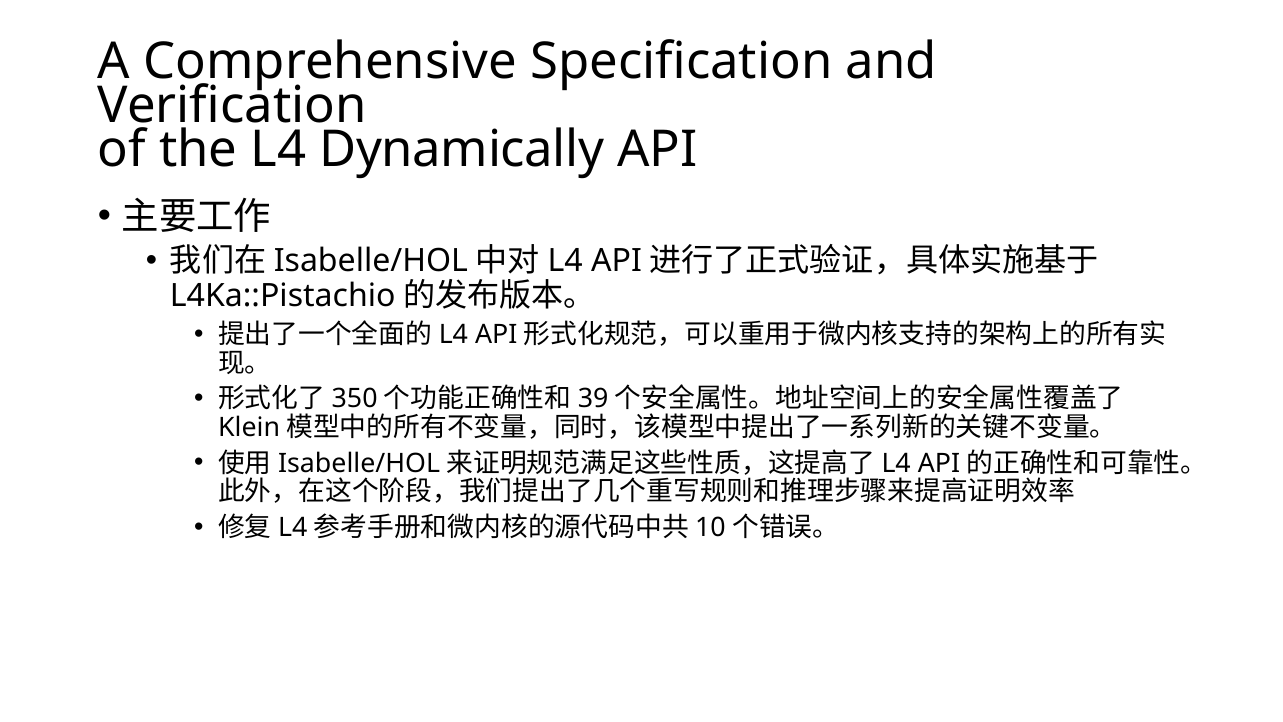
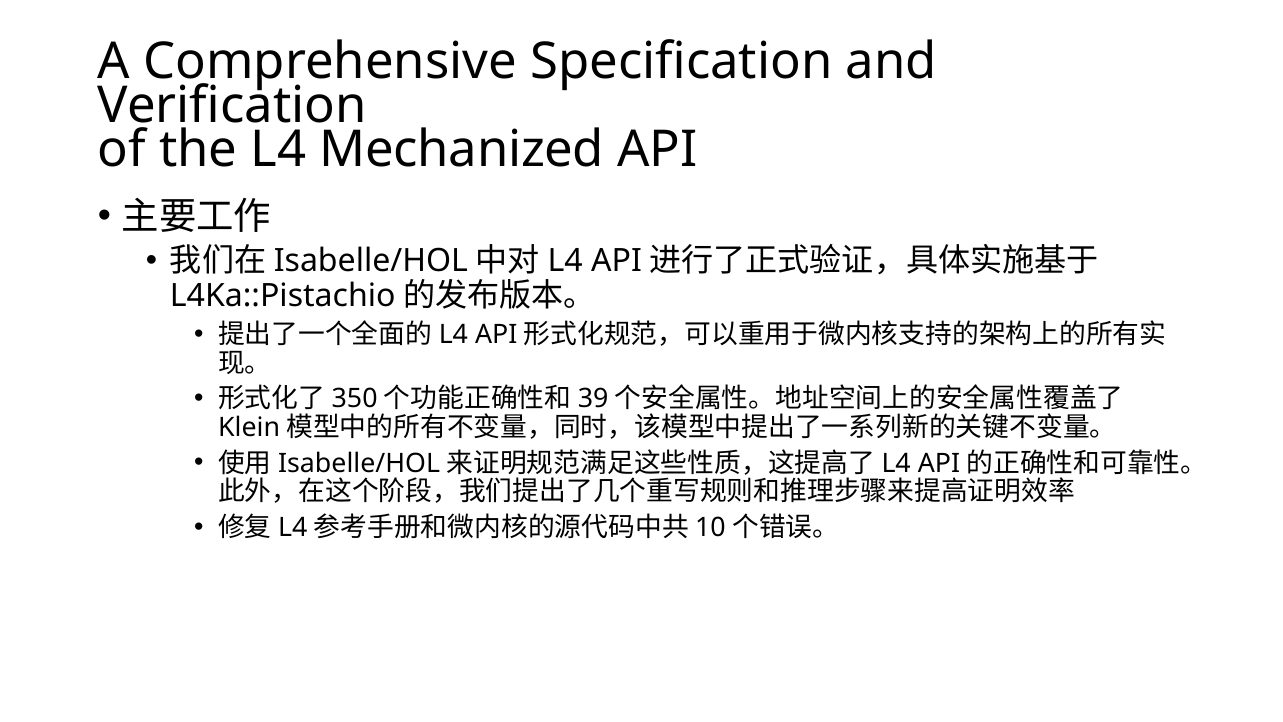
Dynamically: Dynamically -> Mechanized
